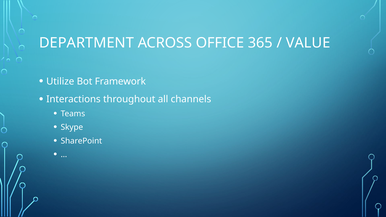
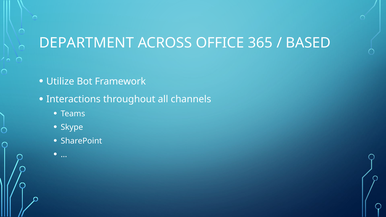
VALUE: VALUE -> BASED
